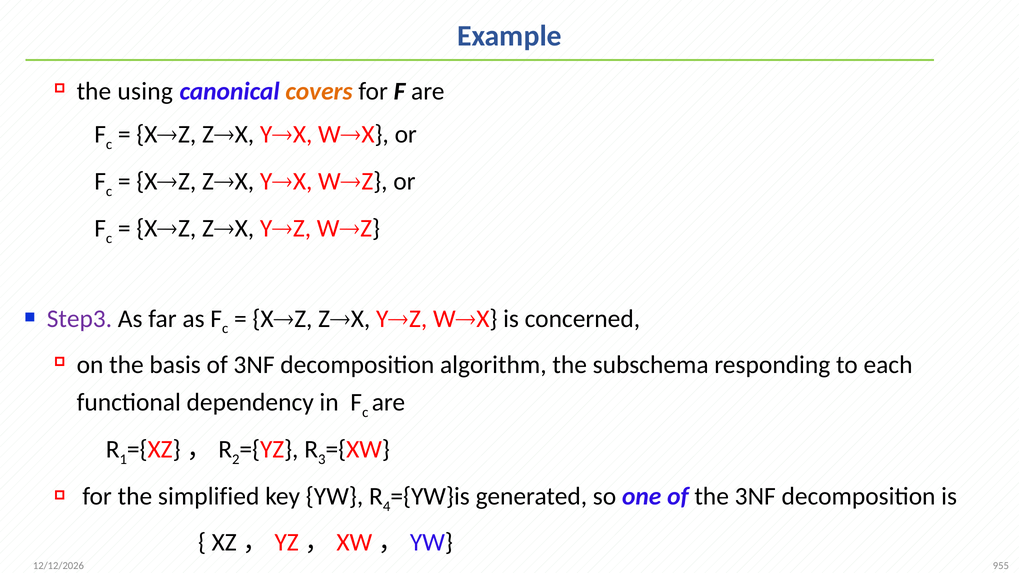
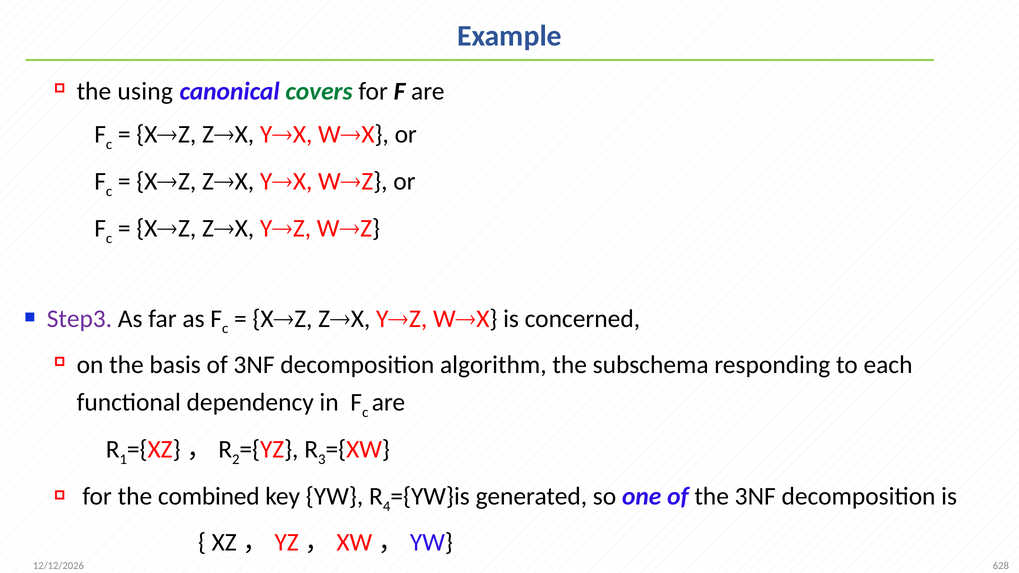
covers colour: orange -> green
simplified: simplified -> combined
955: 955 -> 628
